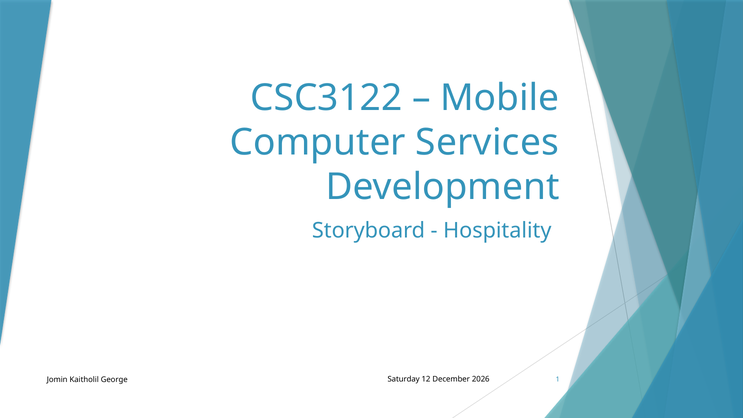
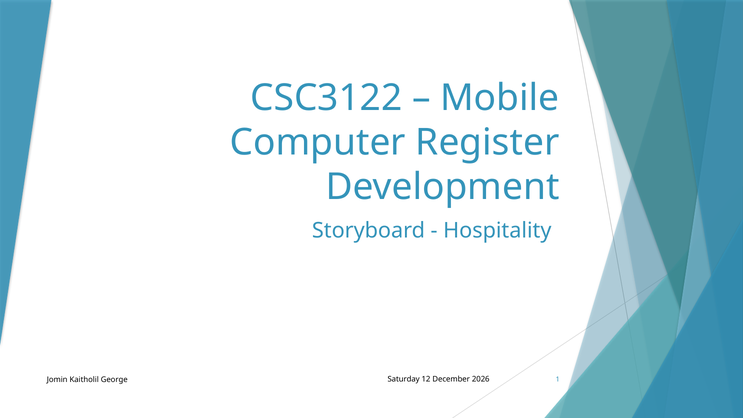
Services: Services -> Register
